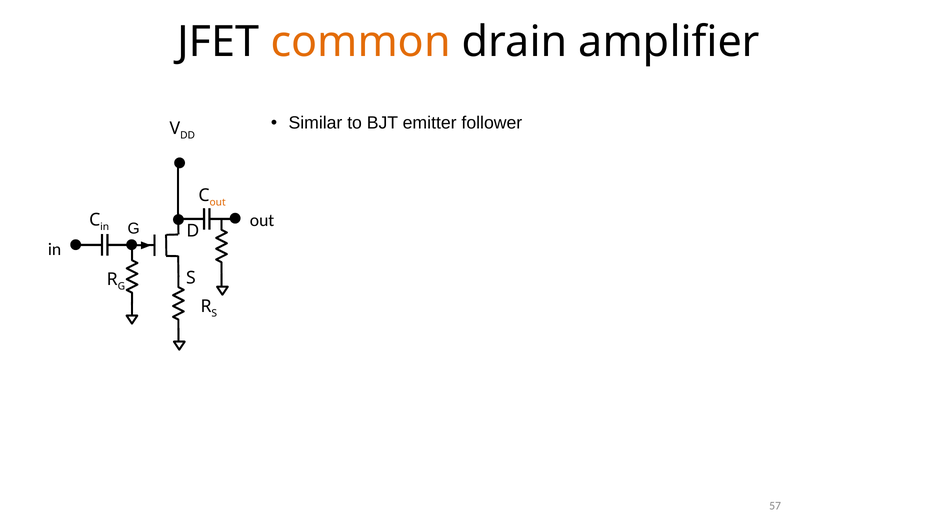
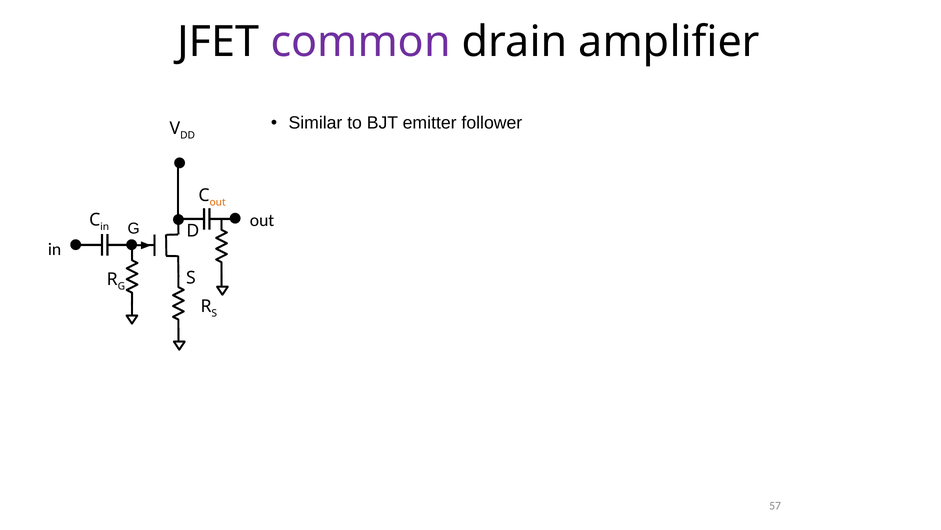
common colour: orange -> purple
